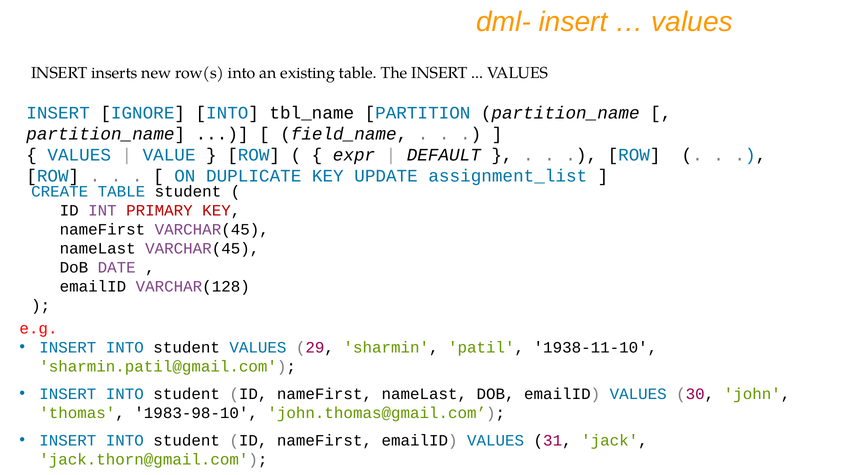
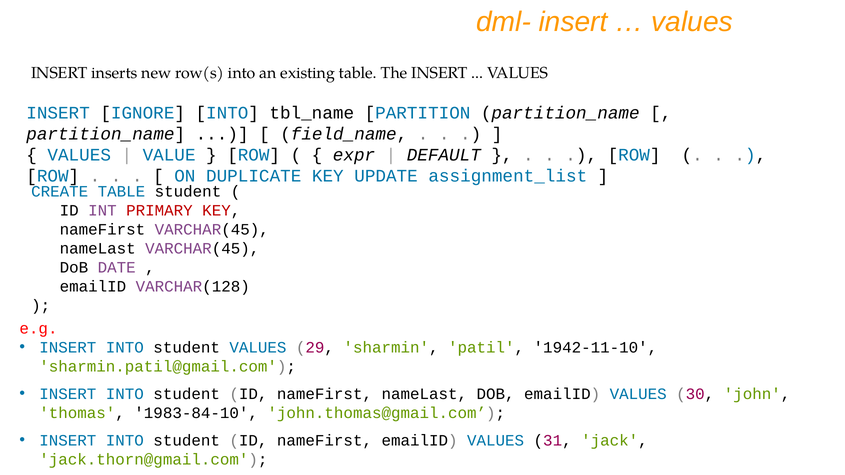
1938-11-10: 1938-11-10 -> 1942-11-10
1983-98-10: 1983-98-10 -> 1983-84-10
